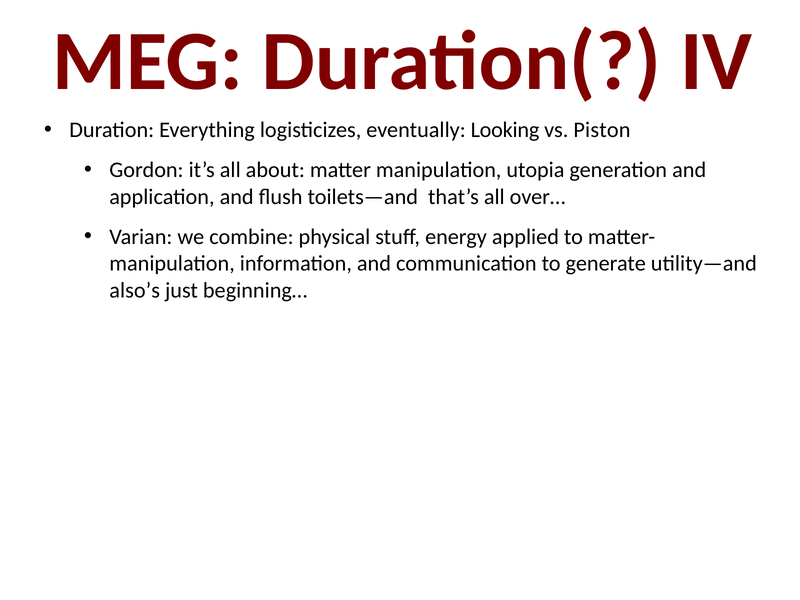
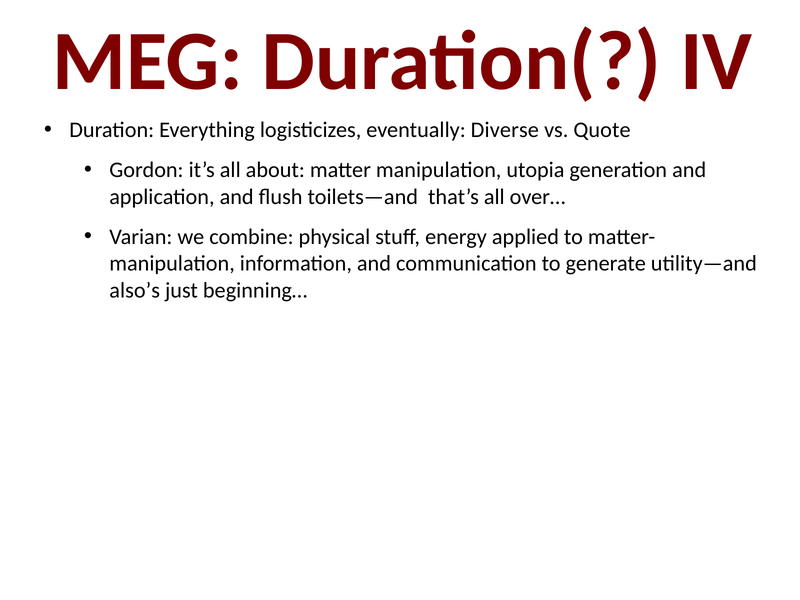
Looking: Looking -> Diverse
Piston: Piston -> Quote
